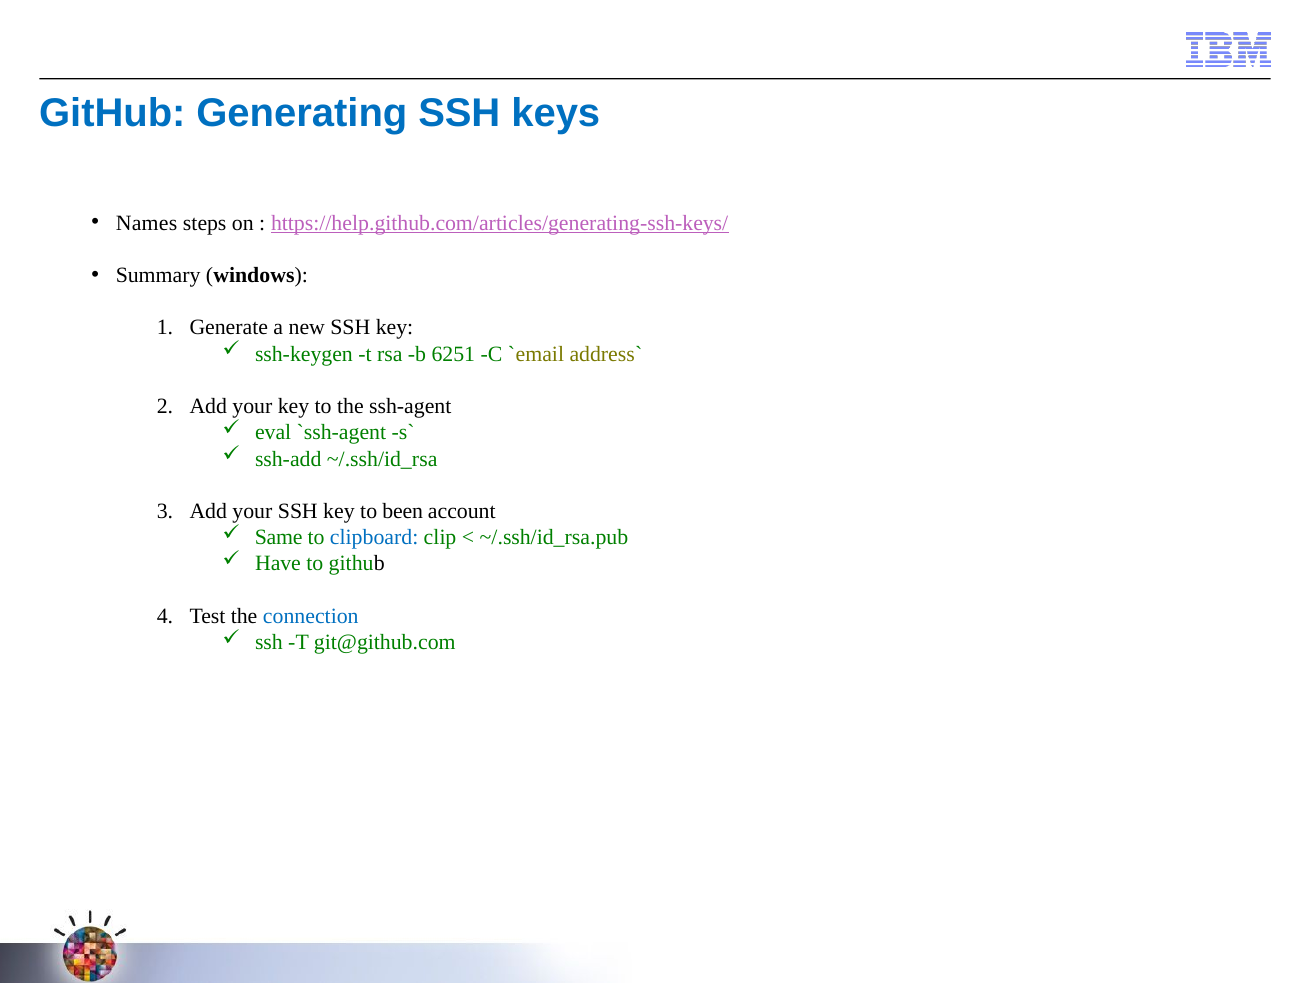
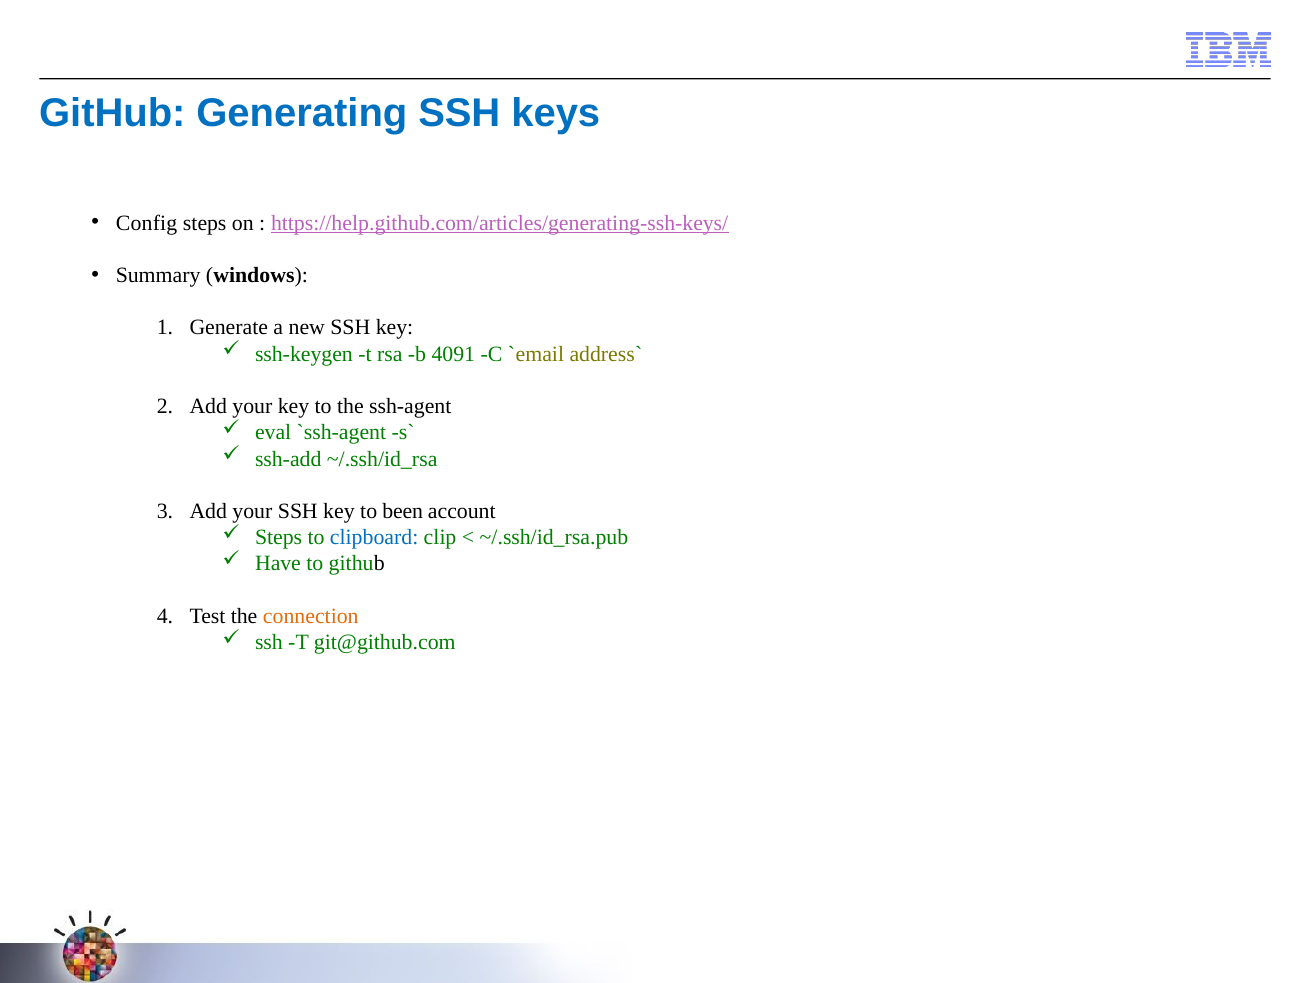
Names: Names -> Config
6251: 6251 -> 4091
Same at (279, 537): Same -> Steps
connection colour: blue -> orange
